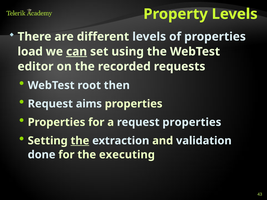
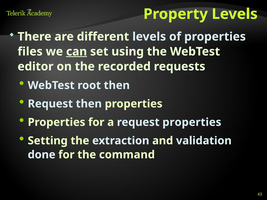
load: load -> files
Request aims: aims -> then
the at (80, 141) underline: present -> none
executing: executing -> command
